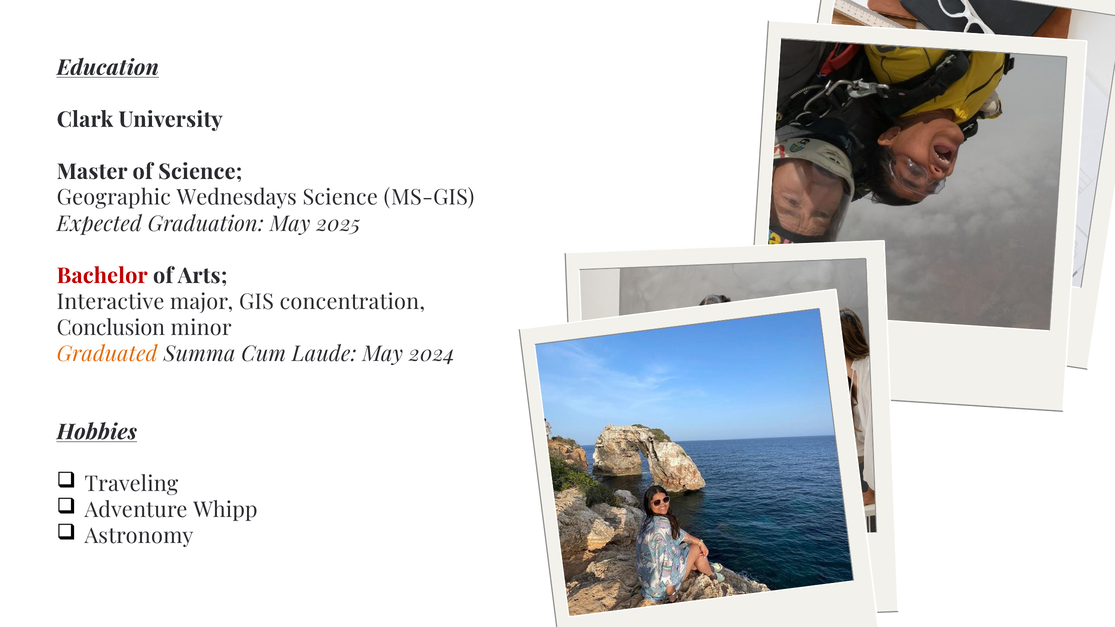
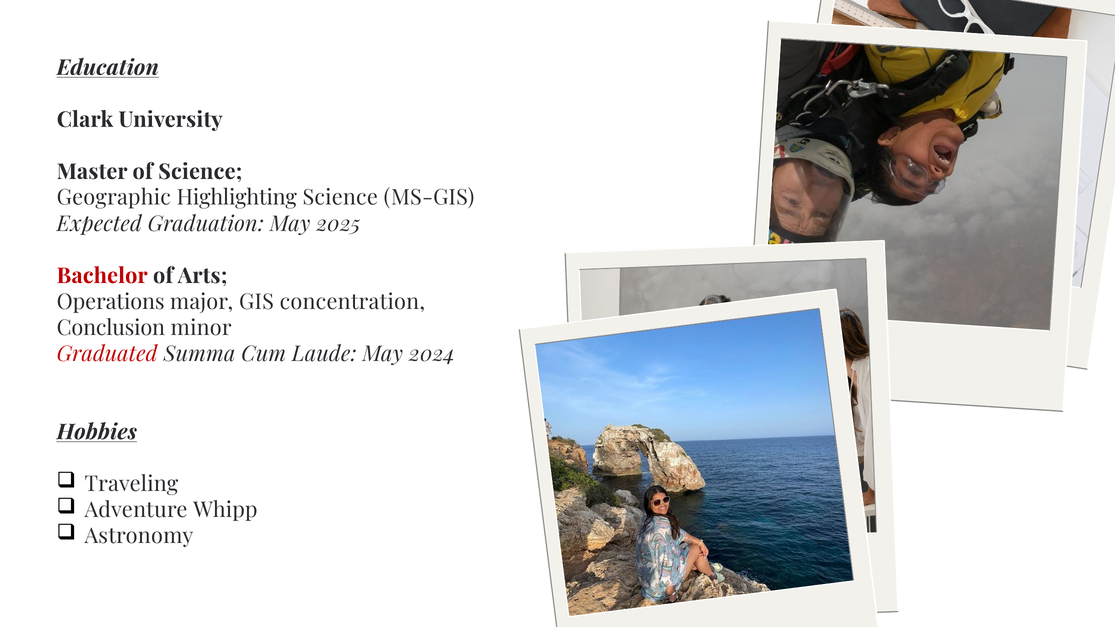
Wednesdays: Wednesdays -> Highlighting
Interactive: Interactive -> Operations
Graduated colour: orange -> red
